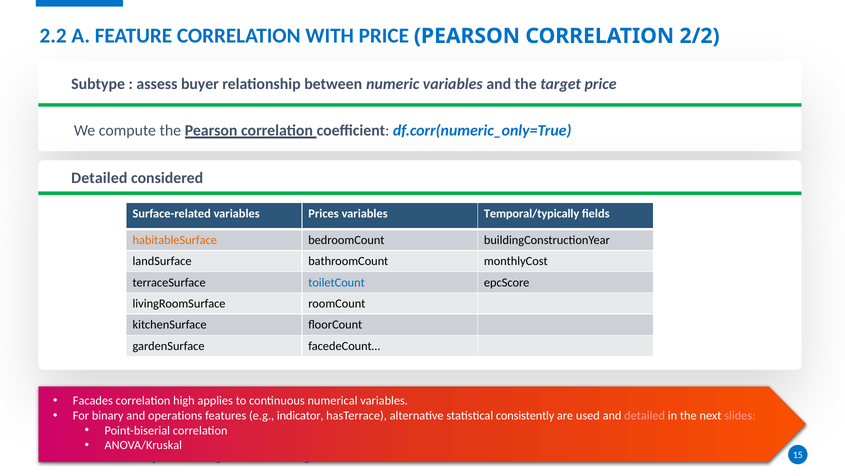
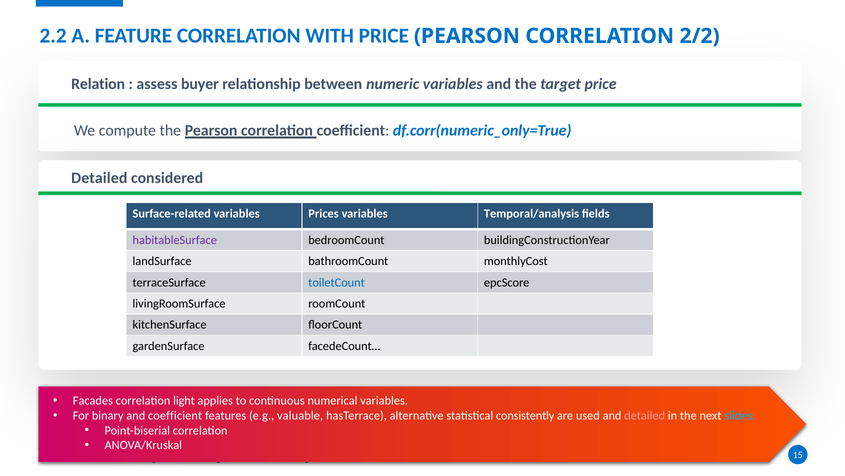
Subtype: Subtype -> Relation
Temporal/typically: Temporal/typically -> Temporal/analysis
habitableSurface colour: orange -> purple
high: high -> light
and operations: operations -> coefficient
indicator: indicator -> valuable
slides colour: pink -> light blue
